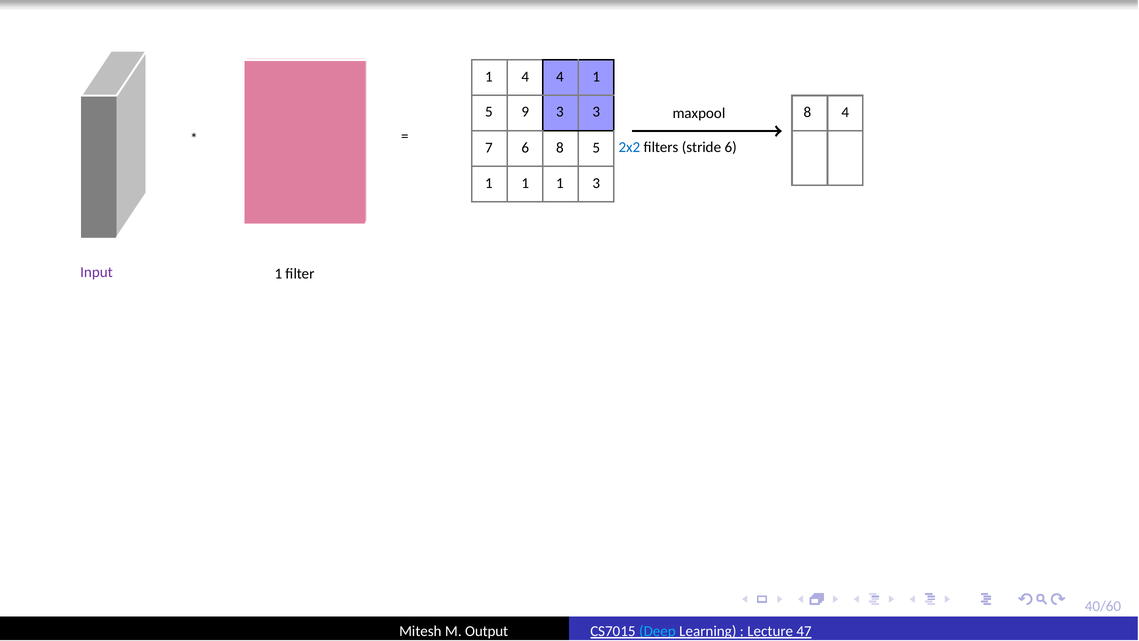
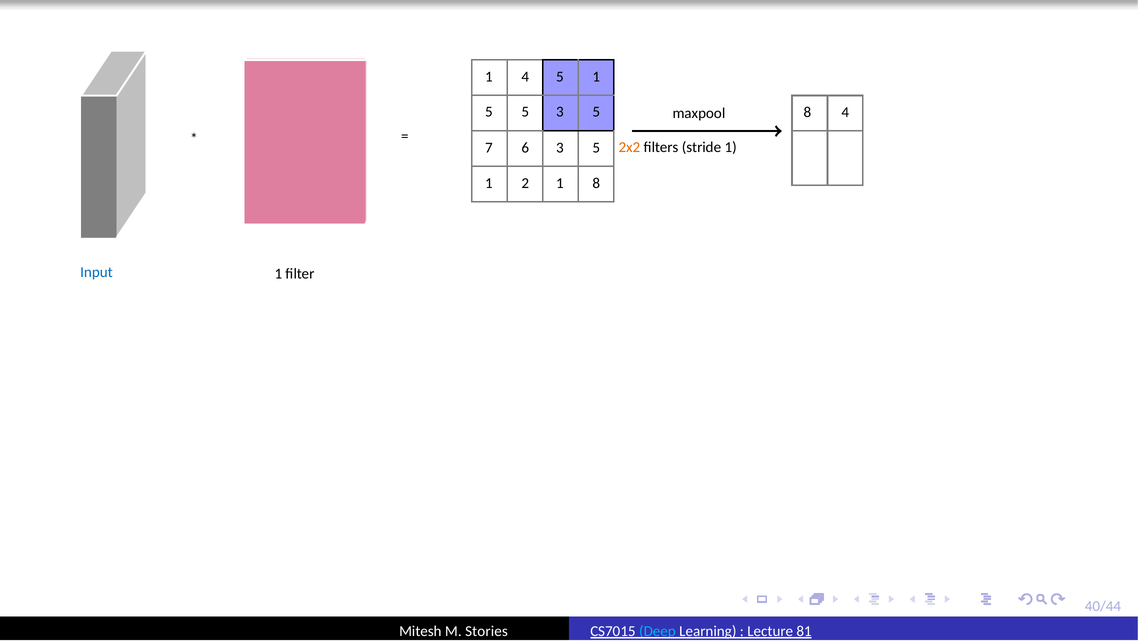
4 4: 4 -> 5
5 9: 9 -> 5
3 at (596, 112): 3 -> 5
7 6 8: 8 -> 3
2x2 colour: blue -> orange
stride 6: 6 -> 1
1 at (525, 183): 1 -> 2
3 at (596, 183): 3 -> 8
Input colour: purple -> blue
40/60: 40/60 -> 40/44
Output: Output -> Stories
47: 47 -> 81
